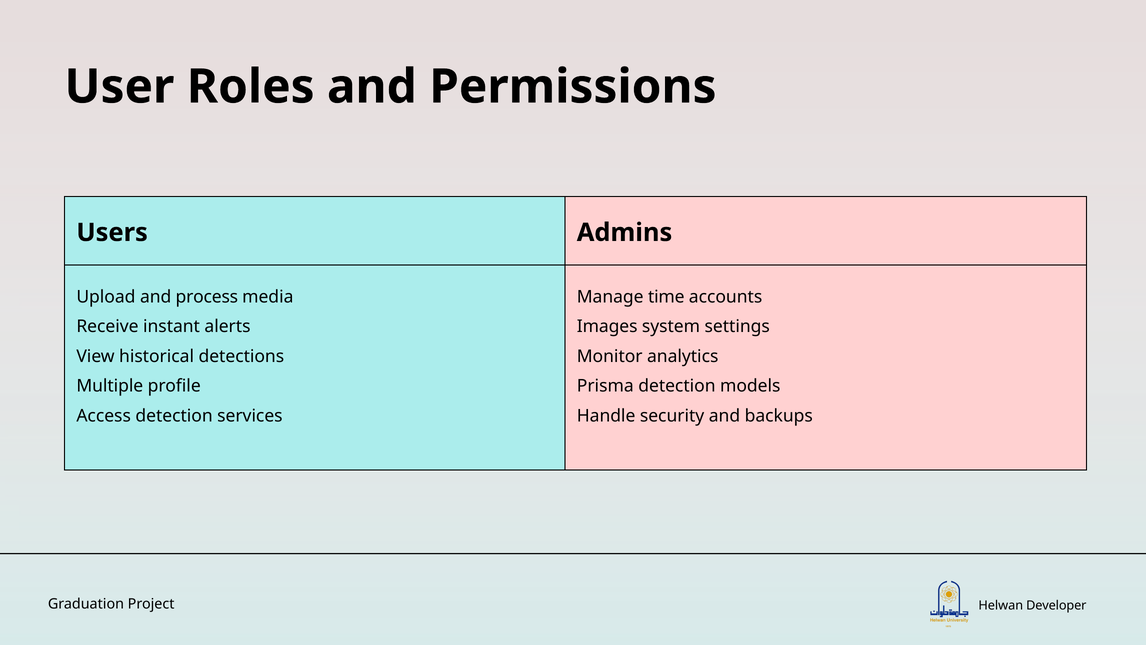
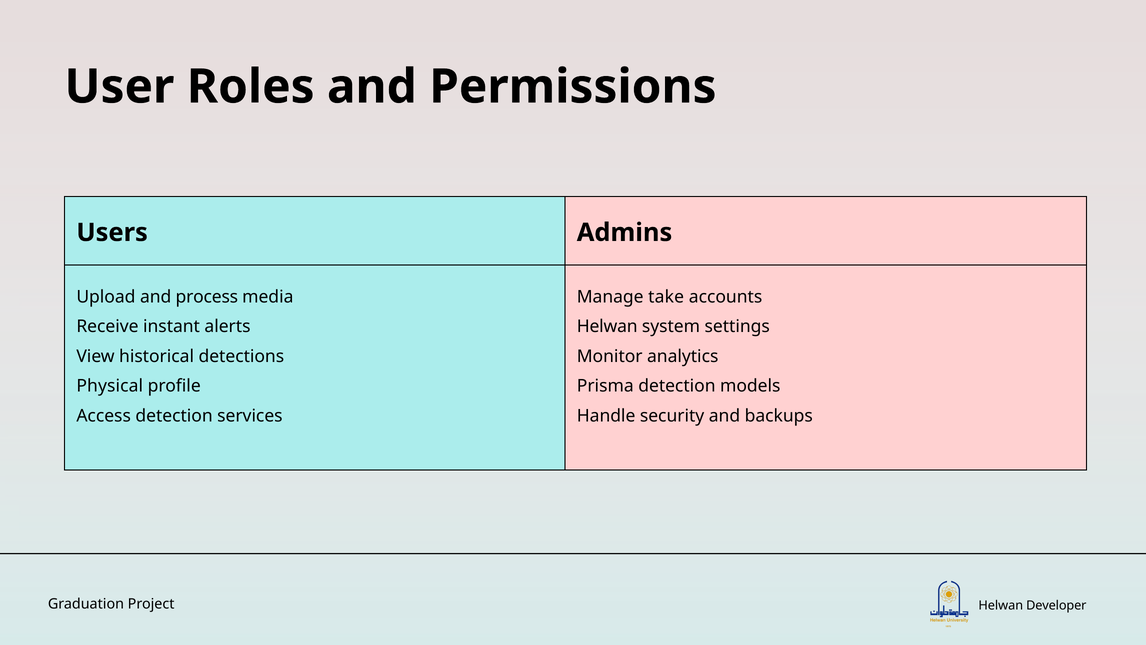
time: time -> take
Images at (607, 326): Images -> Helwan
Multiple: Multiple -> Physical
